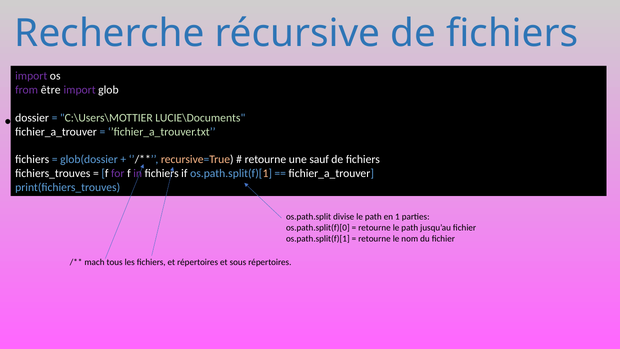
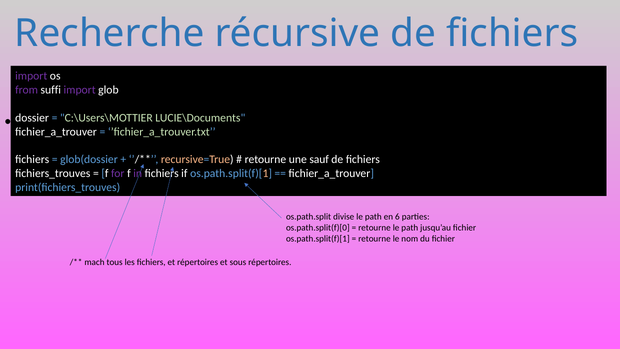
être: être -> suffi
1: 1 -> 6
